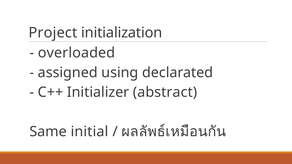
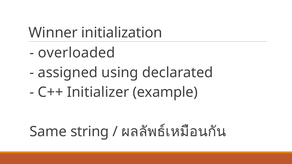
Project: Project -> Winner
abstract: abstract -> example
initial: initial -> string
